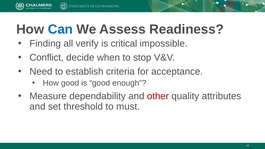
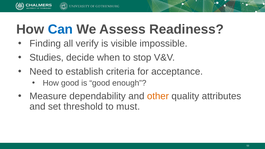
critical: critical -> visible
Conflict: Conflict -> Studies
other colour: red -> orange
